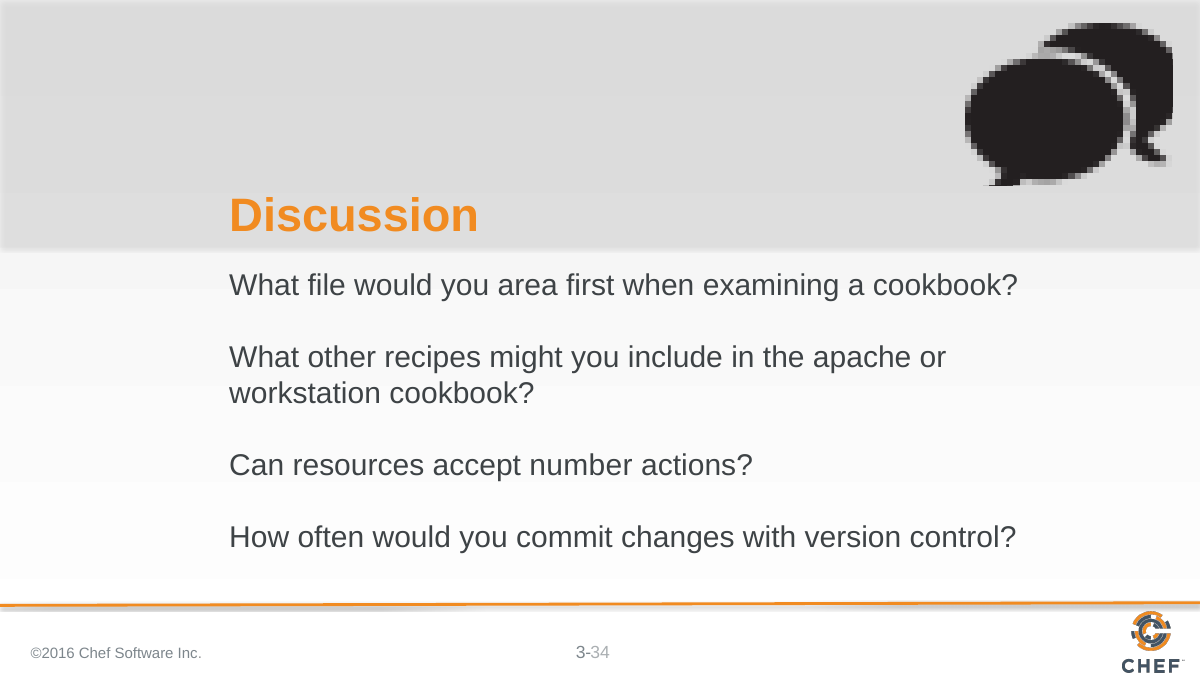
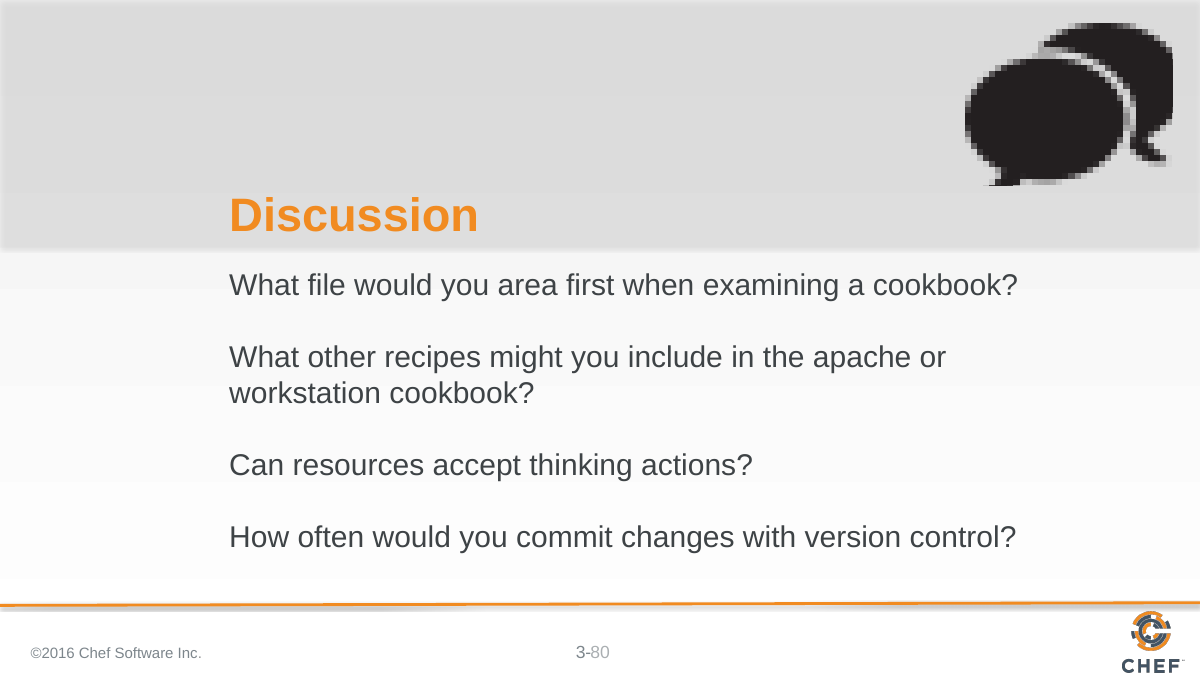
number: number -> thinking
34: 34 -> 80
